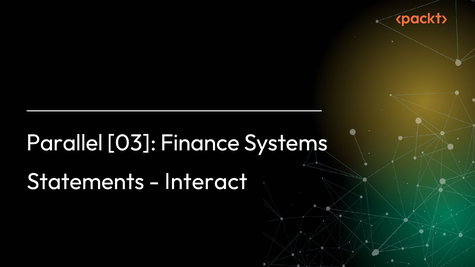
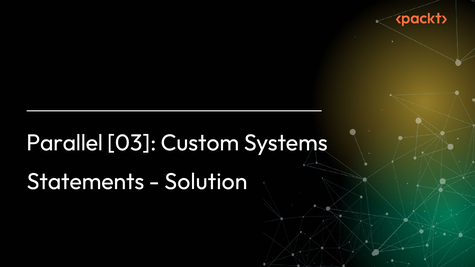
Finance: Finance -> Custom
Interact: Interact -> Solution
